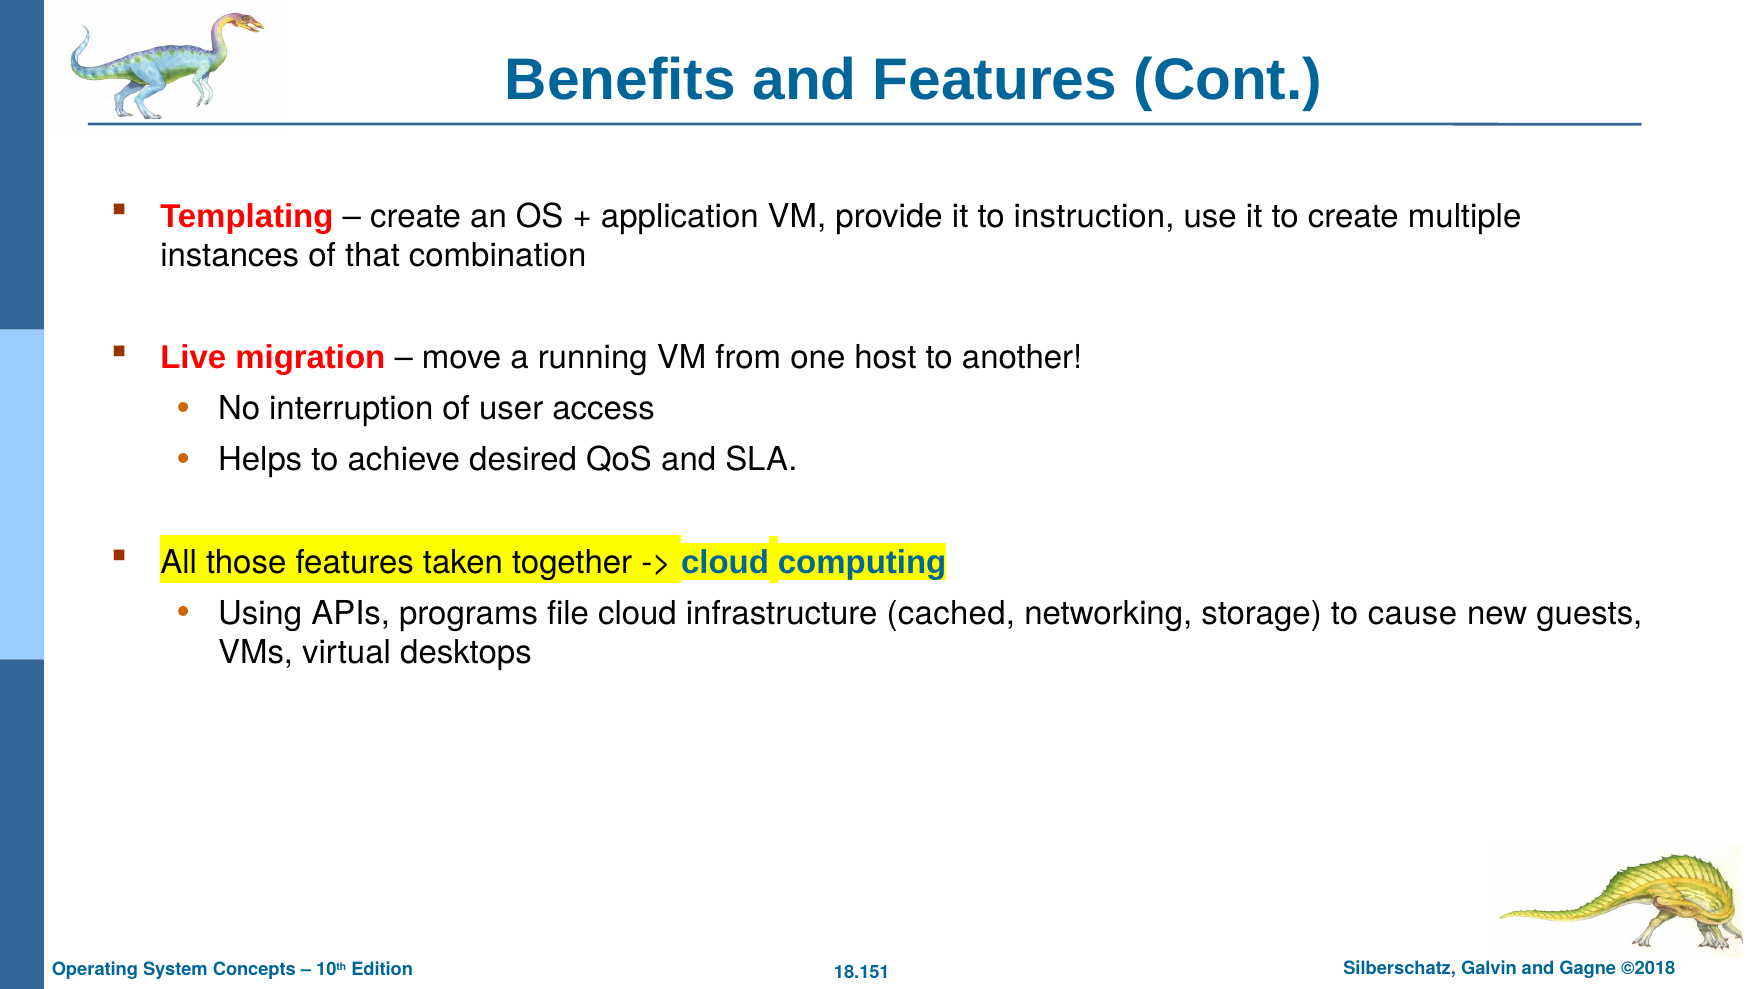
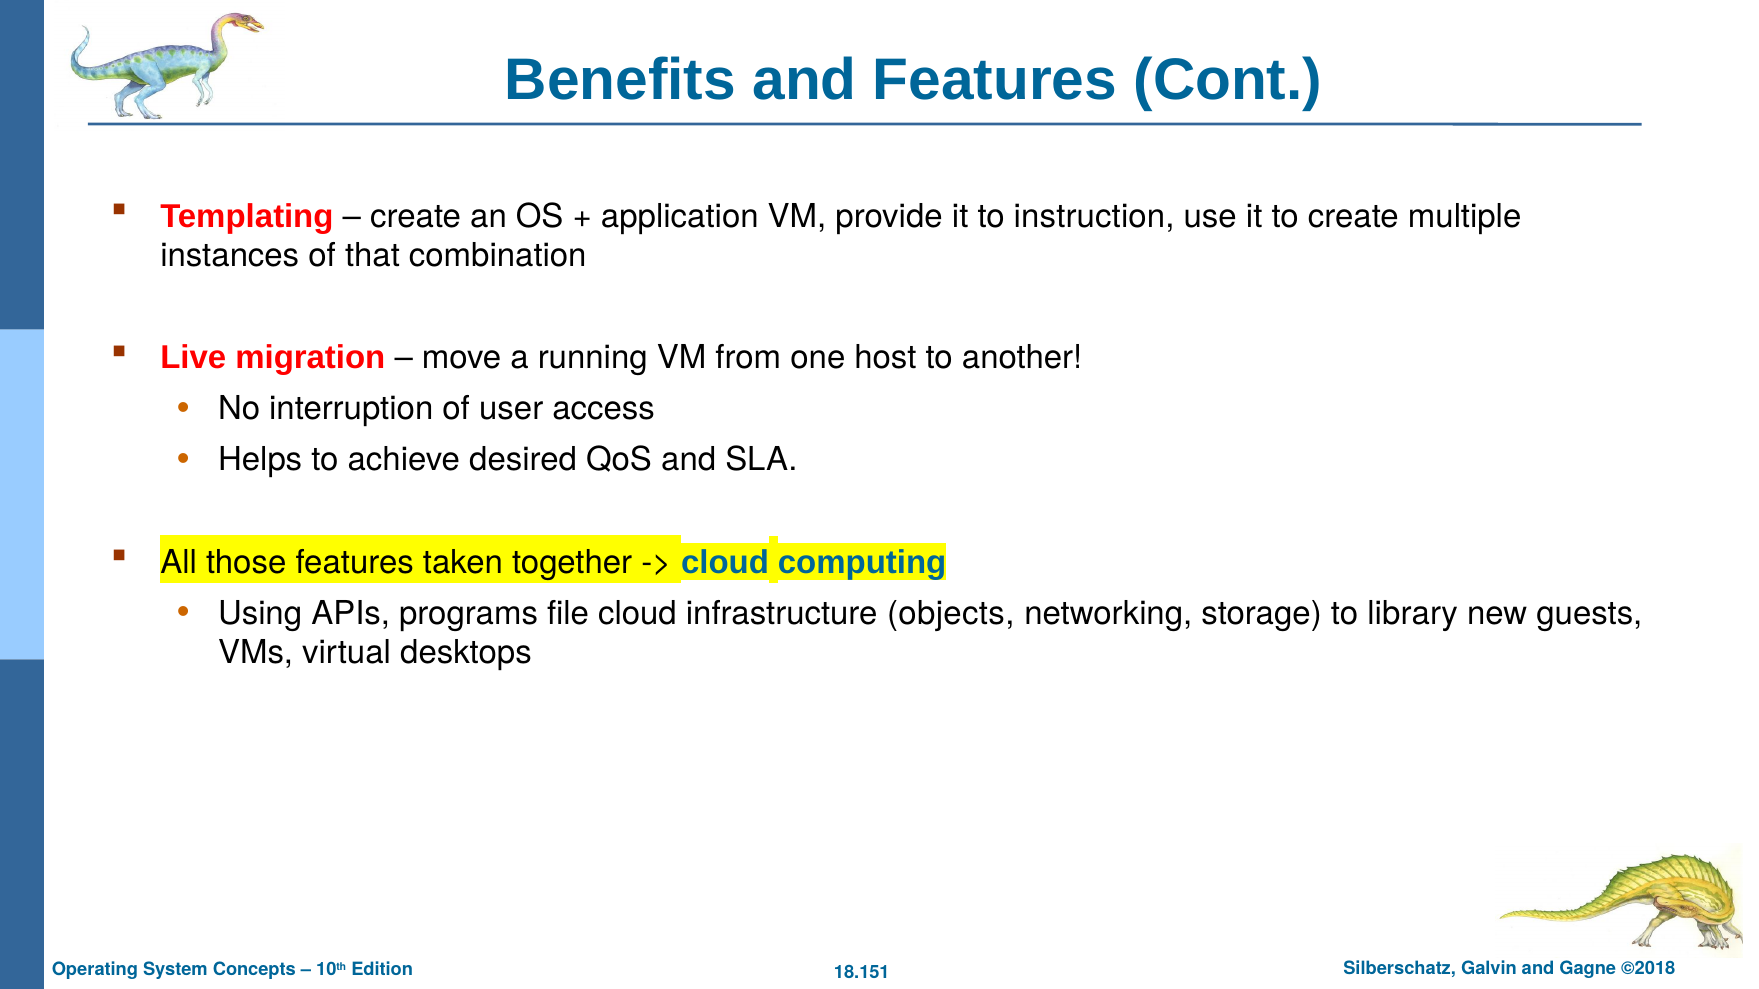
cached: cached -> objects
cause: cause -> library
